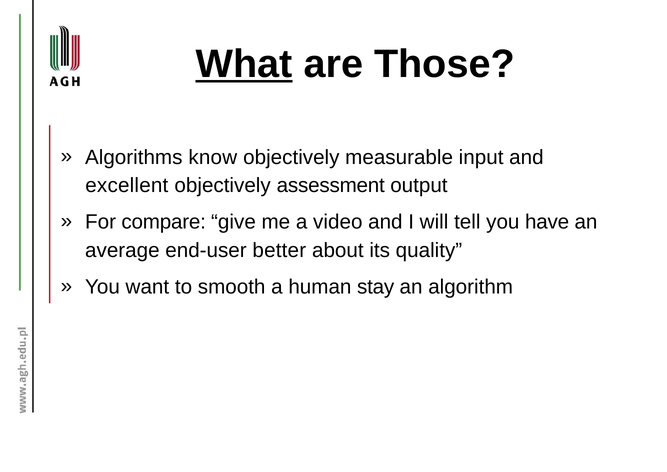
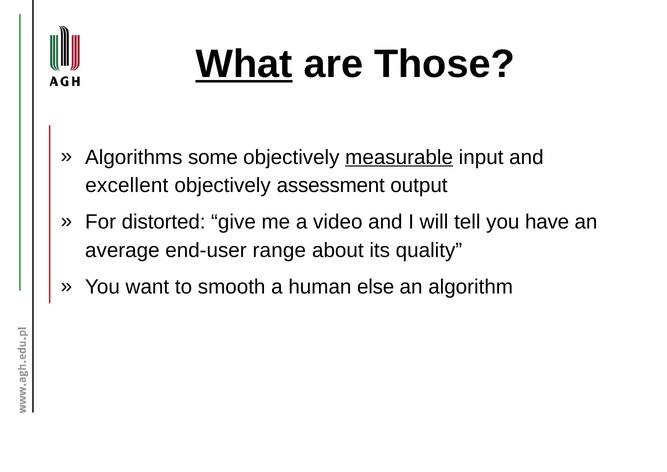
know: know -> some
measurable underline: none -> present
compare: compare -> distorted
better: better -> range
stay: stay -> else
